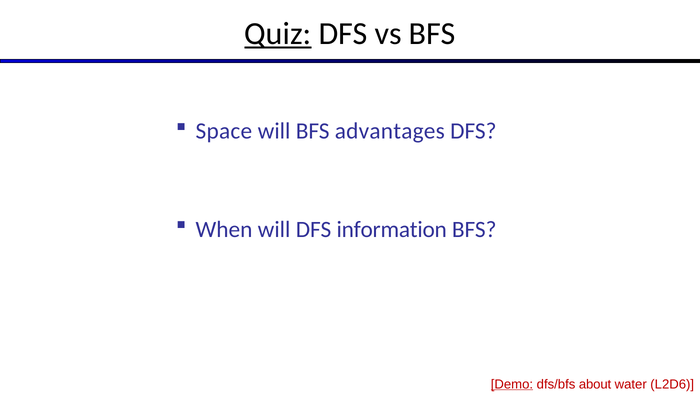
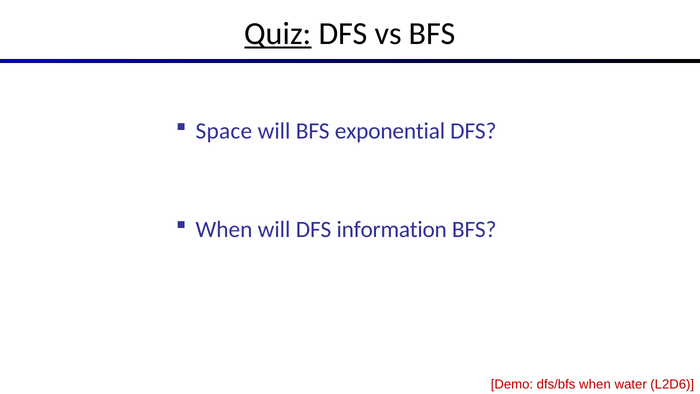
advantages: advantages -> exponential
Demo underline: present -> none
dfs/bfs about: about -> when
